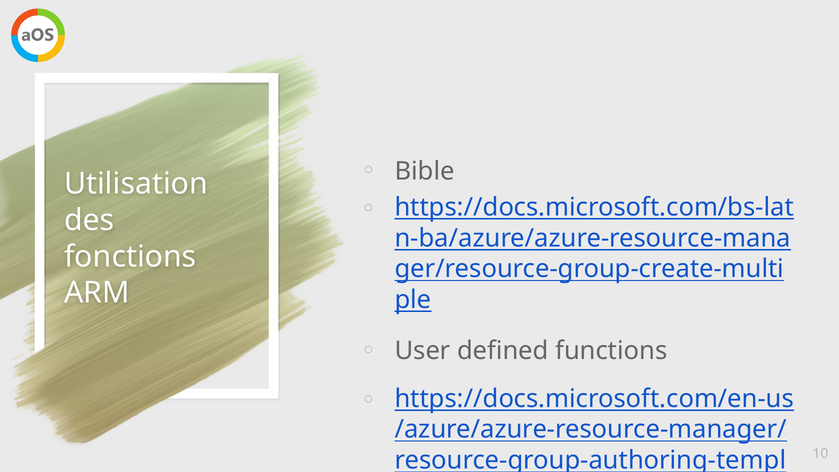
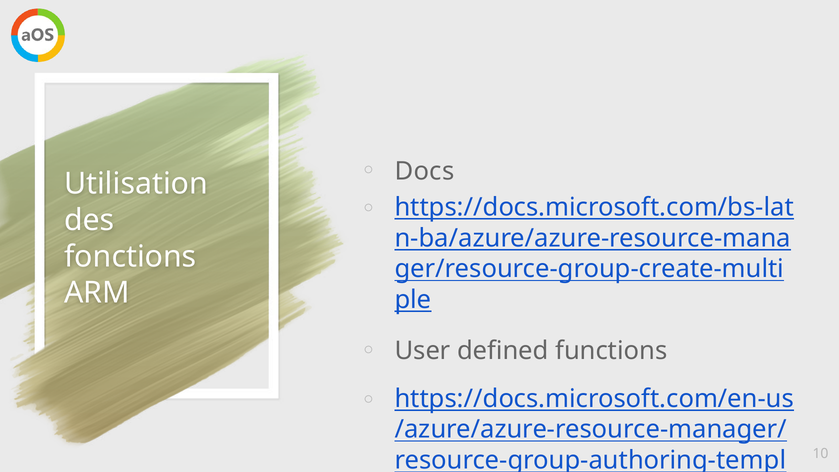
Bible: Bible -> Docs
